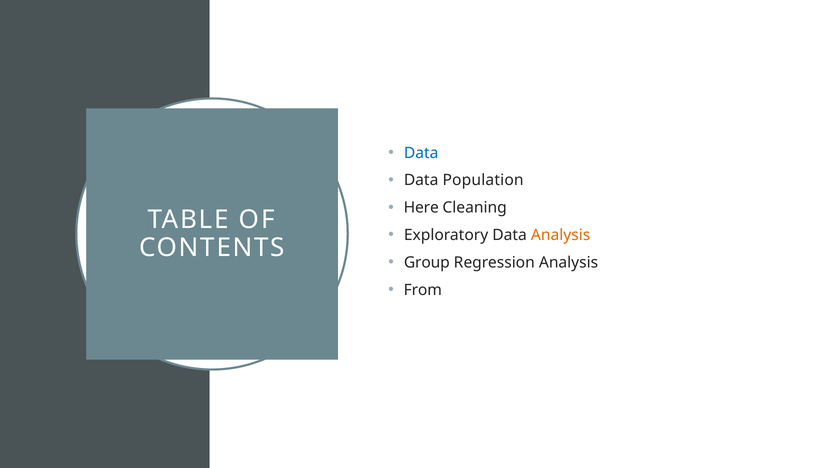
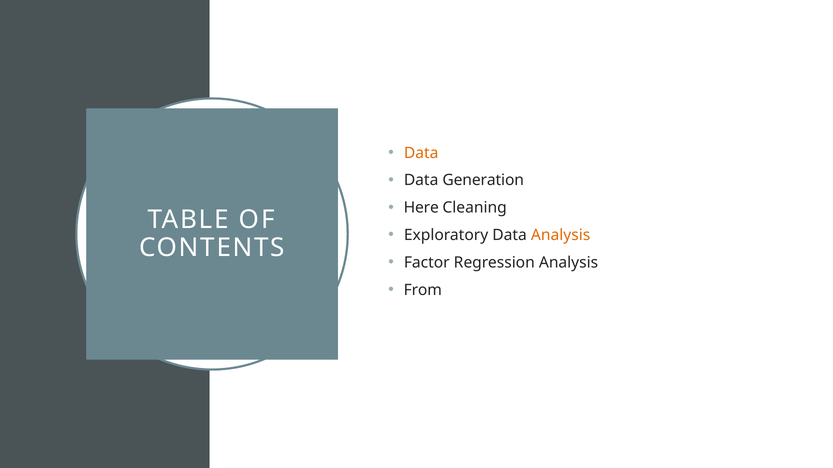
Data at (421, 153) colour: blue -> orange
Population: Population -> Generation
Group: Group -> Factor
